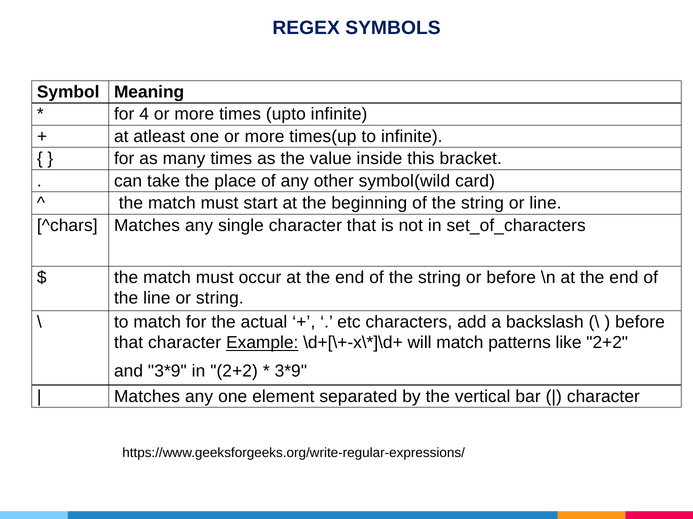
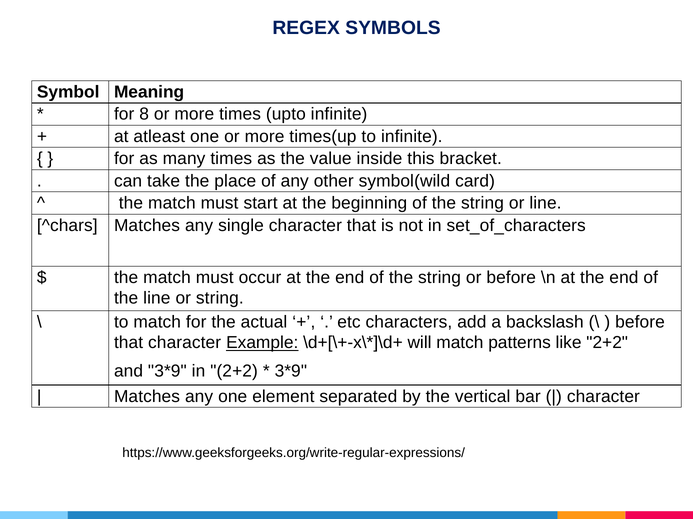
4: 4 -> 8
